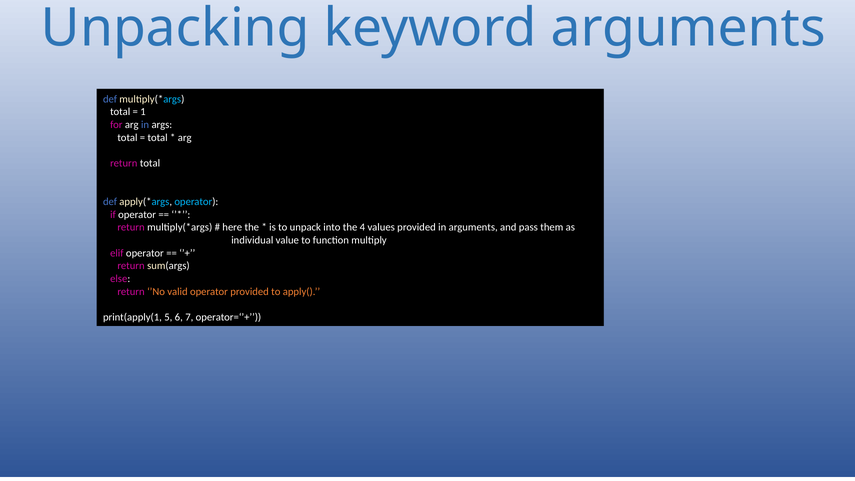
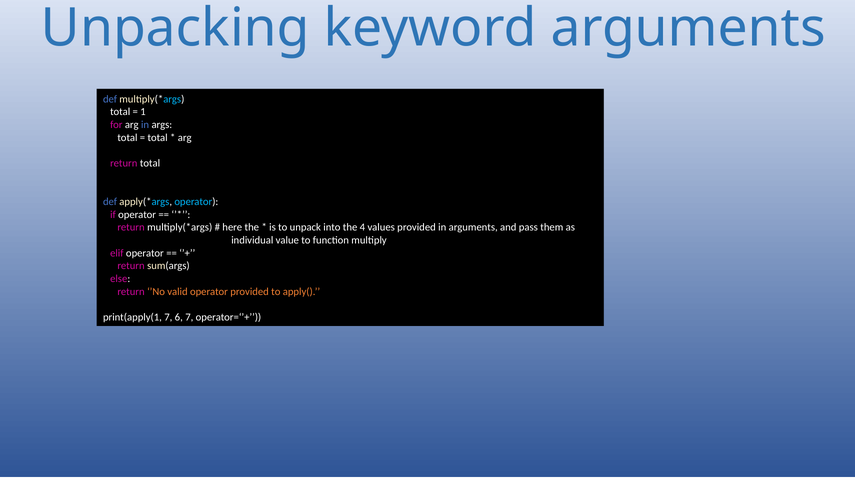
print(apply(1 5: 5 -> 7
